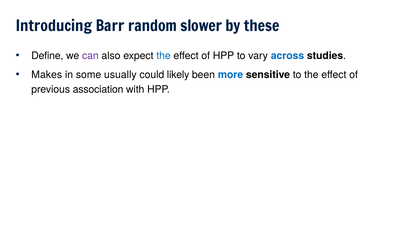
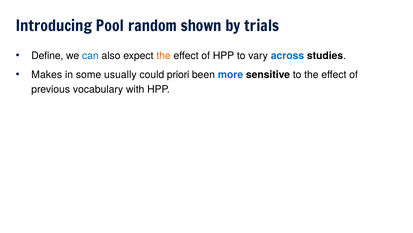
Barr: Barr -> Pool
slower: slower -> shown
these: these -> trials
can colour: purple -> blue
the at (164, 55) colour: blue -> orange
likely: likely -> priori
association: association -> vocabulary
